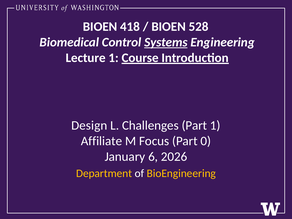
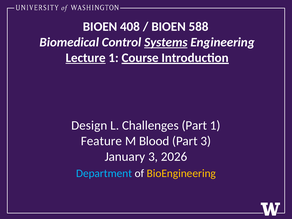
418: 418 -> 408
528: 528 -> 588
Lecture underline: none -> present
Affiliate: Affiliate -> Feature
Focus: Focus -> Blood
Part 0: 0 -> 3
January 6: 6 -> 3
Department colour: yellow -> light blue
